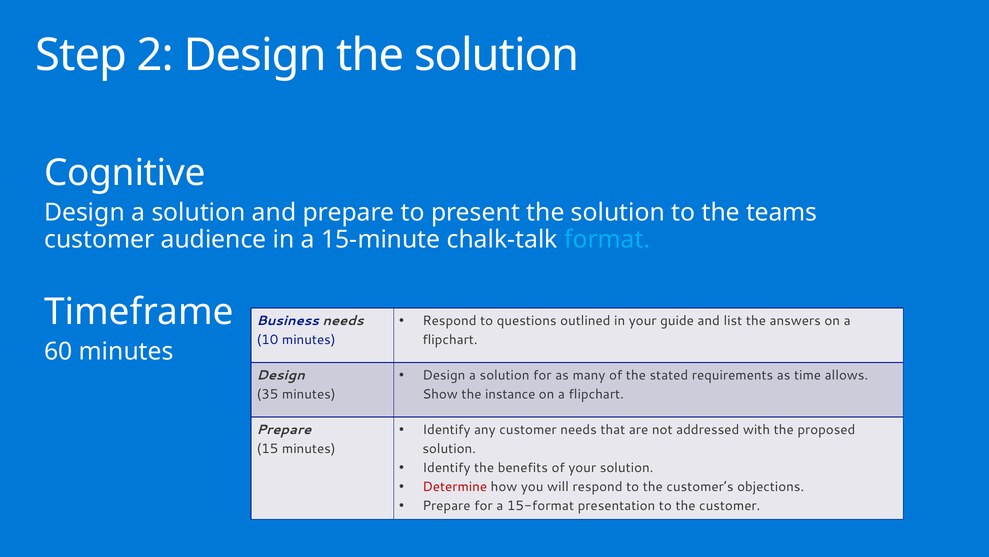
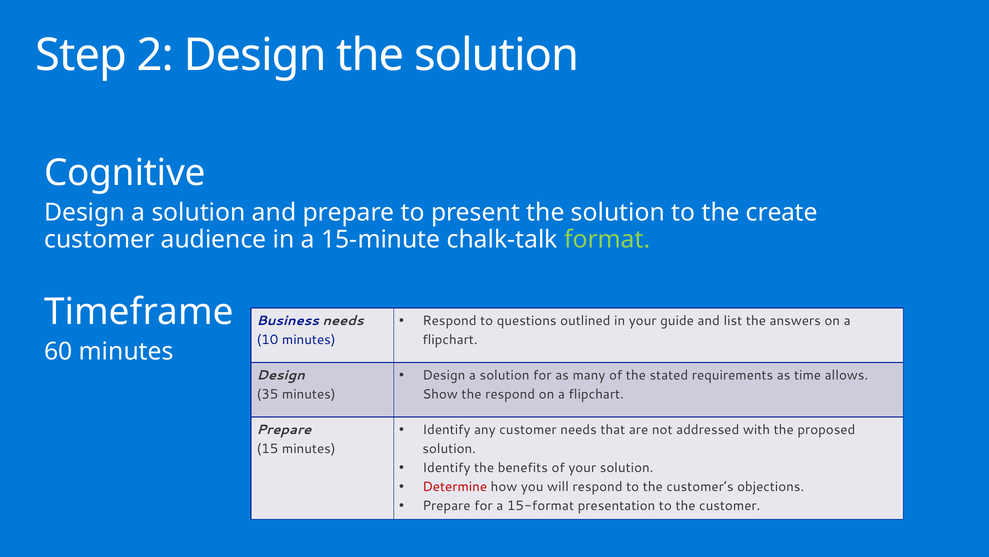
teams: teams -> create
format colour: light blue -> light green
the instance: instance -> respond
